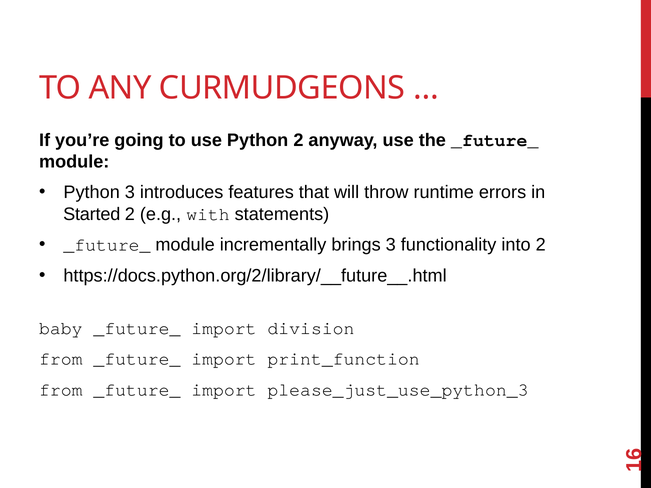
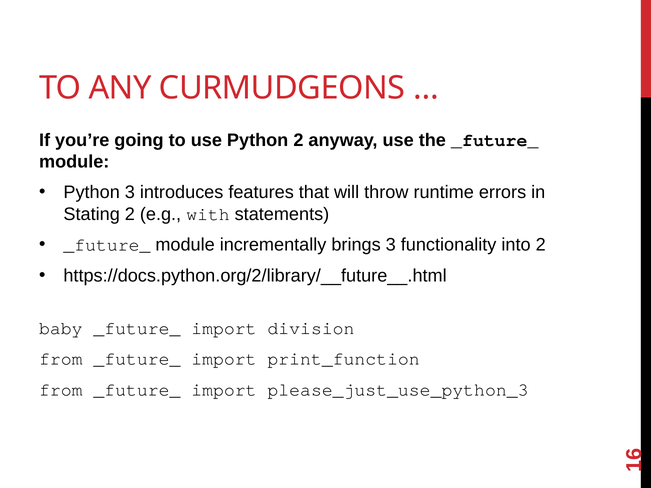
Started: Started -> Stating
